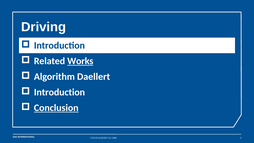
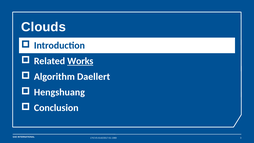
Driving: Driving -> Clouds
Introduction at (59, 92): Introduction -> Hengshuang
Conclusion underline: present -> none
